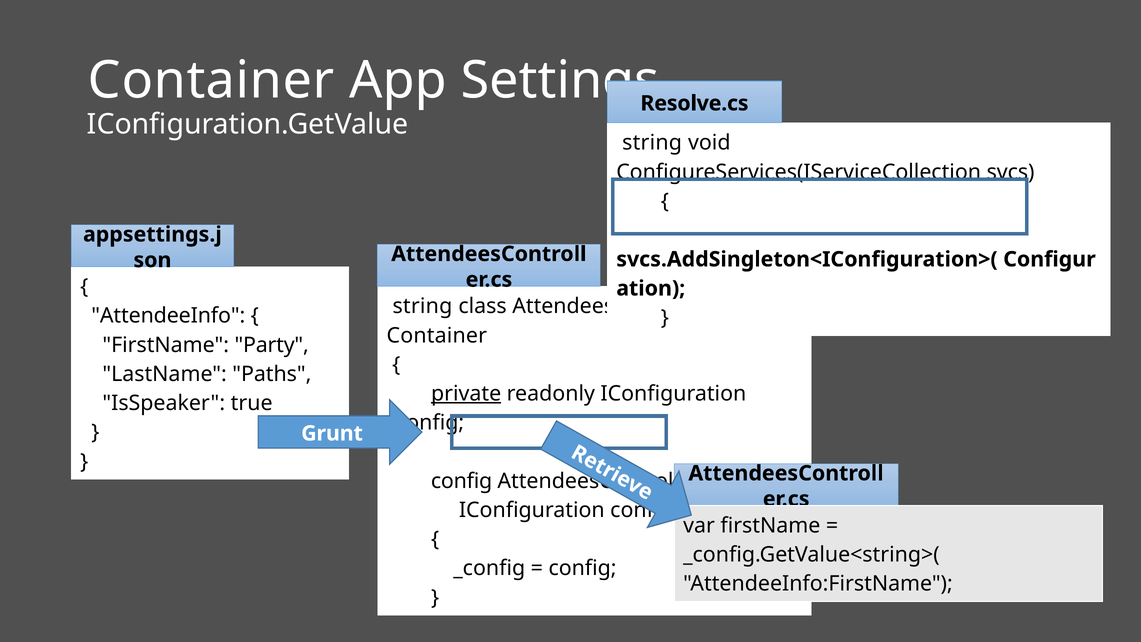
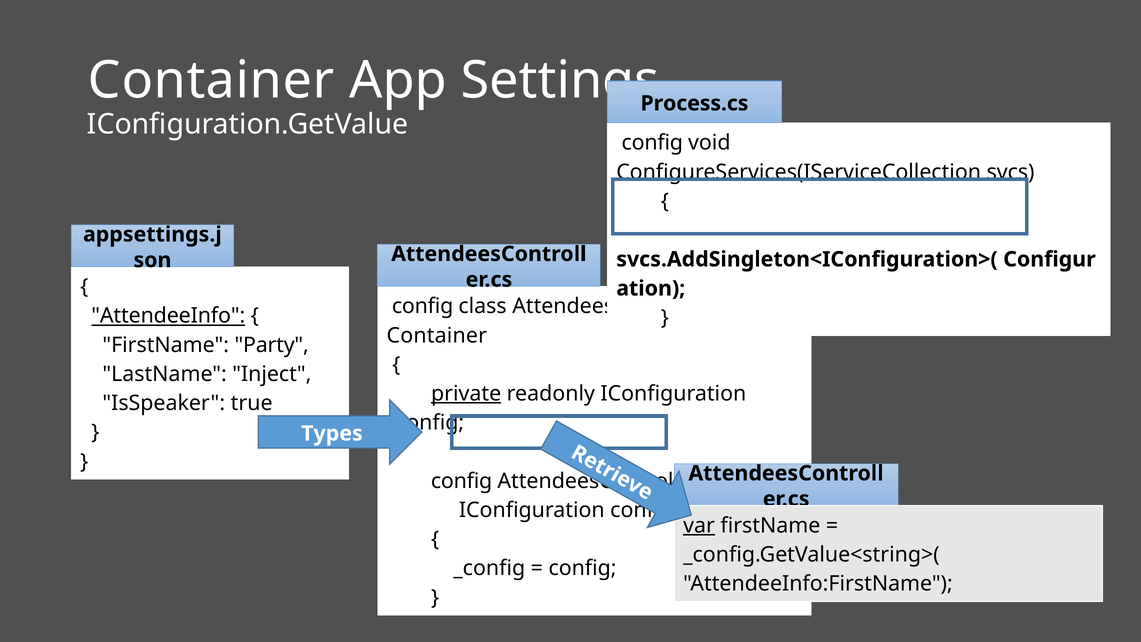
Resolve.cs: Resolve.cs -> Process.cs
string at (652, 143): string -> config
string at (422, 306): string -> config
AttendeeInfo underline: none -> present
Paths: Paths -> Inject
Grunt: Grunt -> Types
var underline: none -> present
